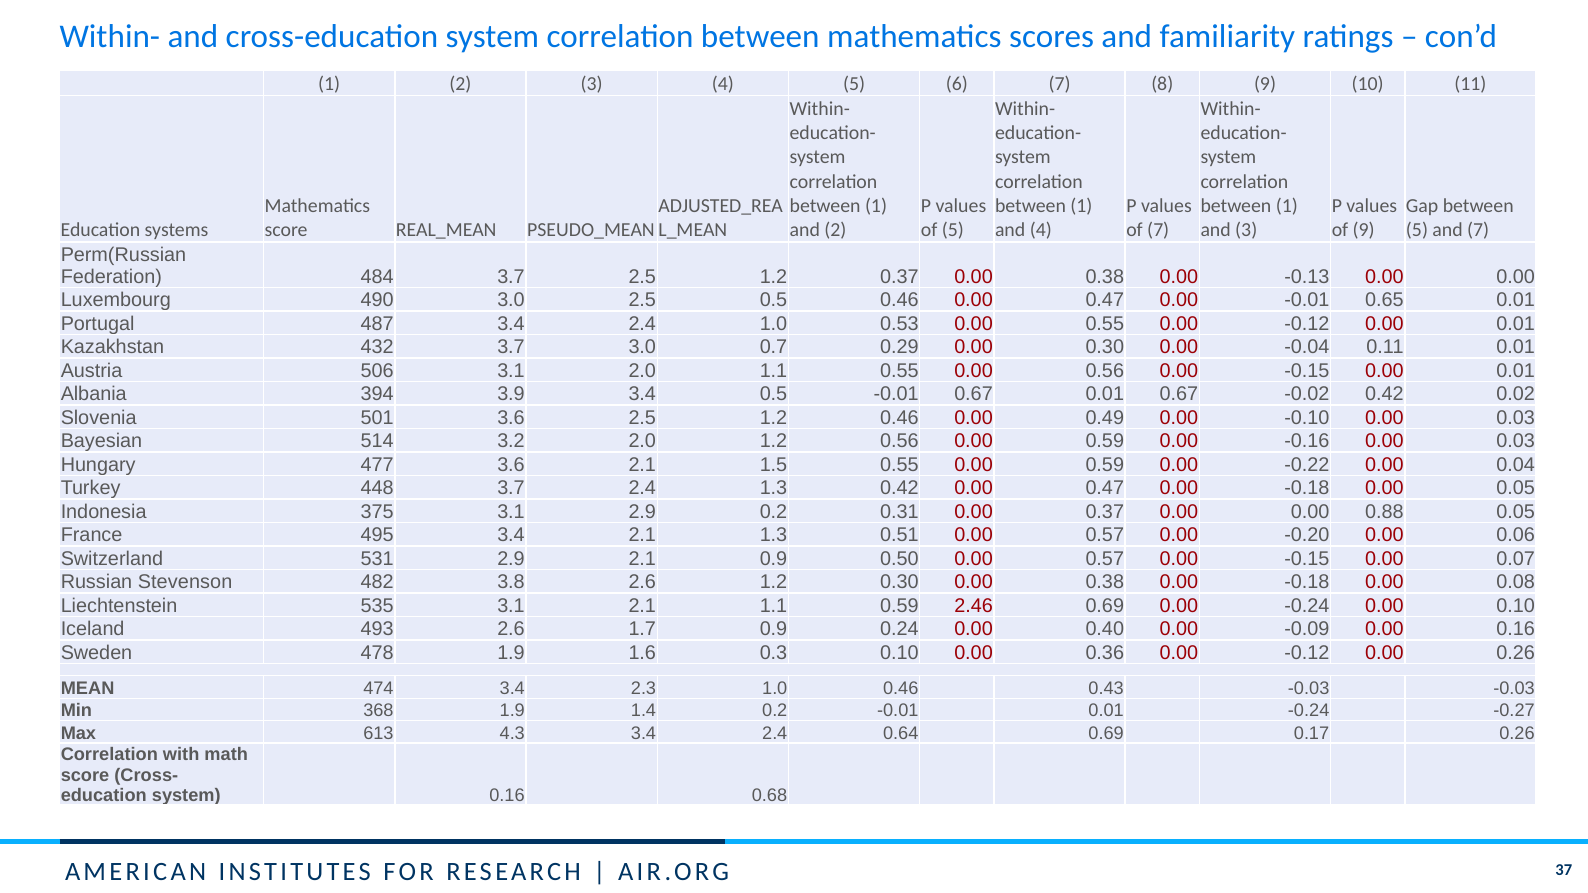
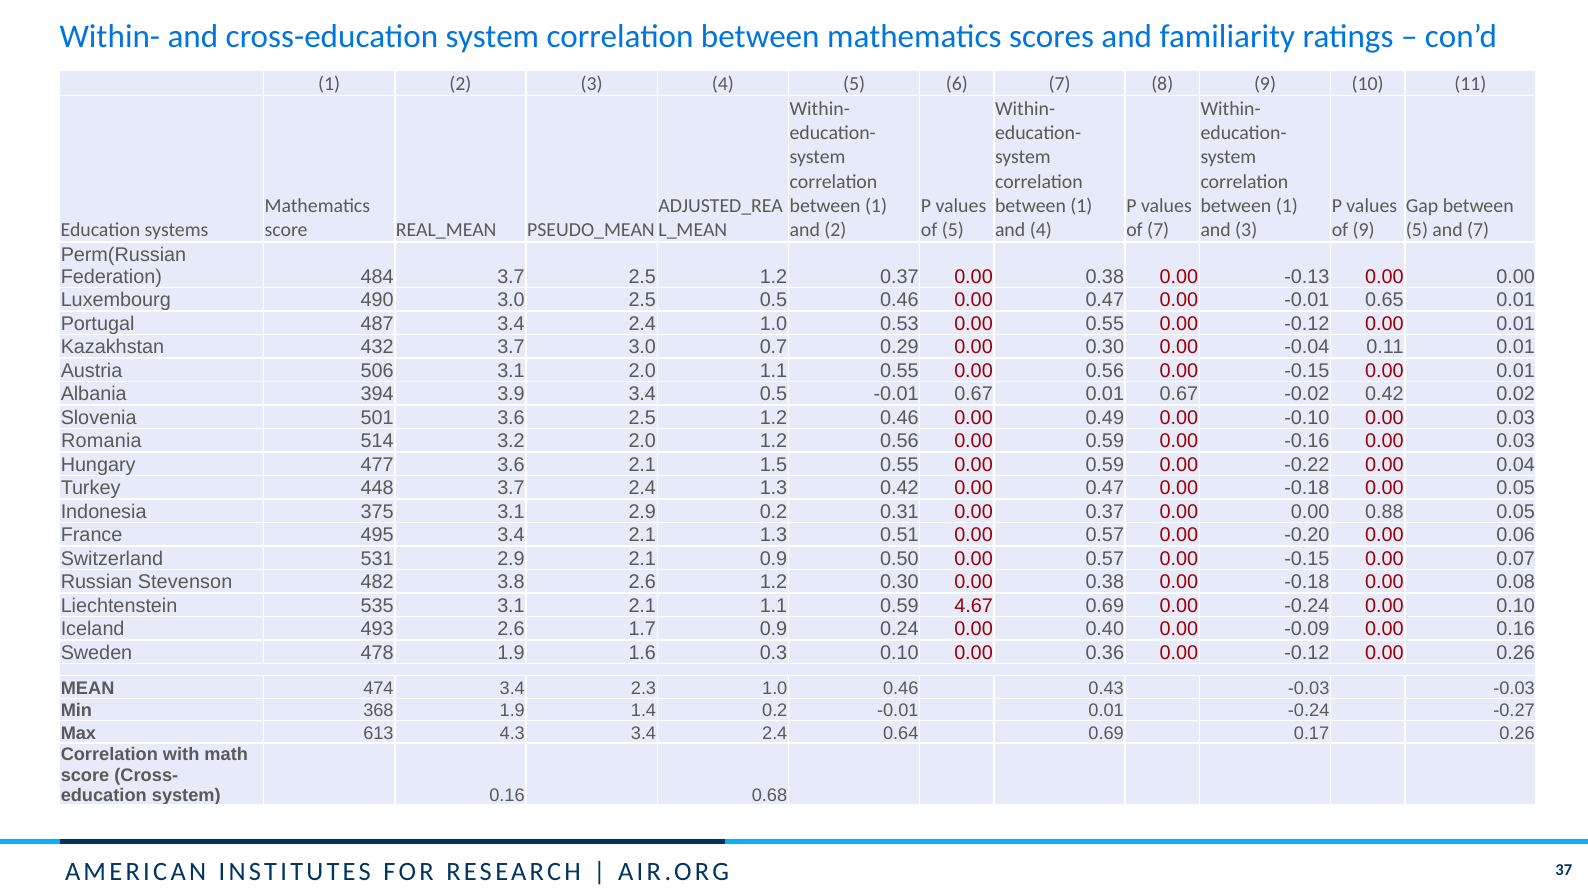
Bayesian: Bayesian -> Romania
2.46: 2.46 -> 4.67
